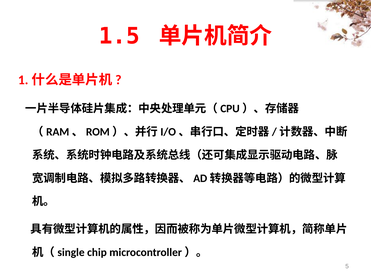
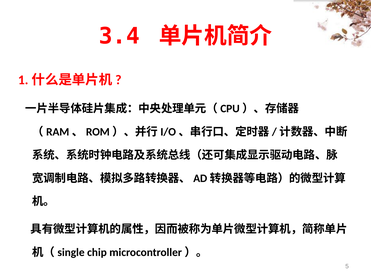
1.5: 1.5 -> 3.4
